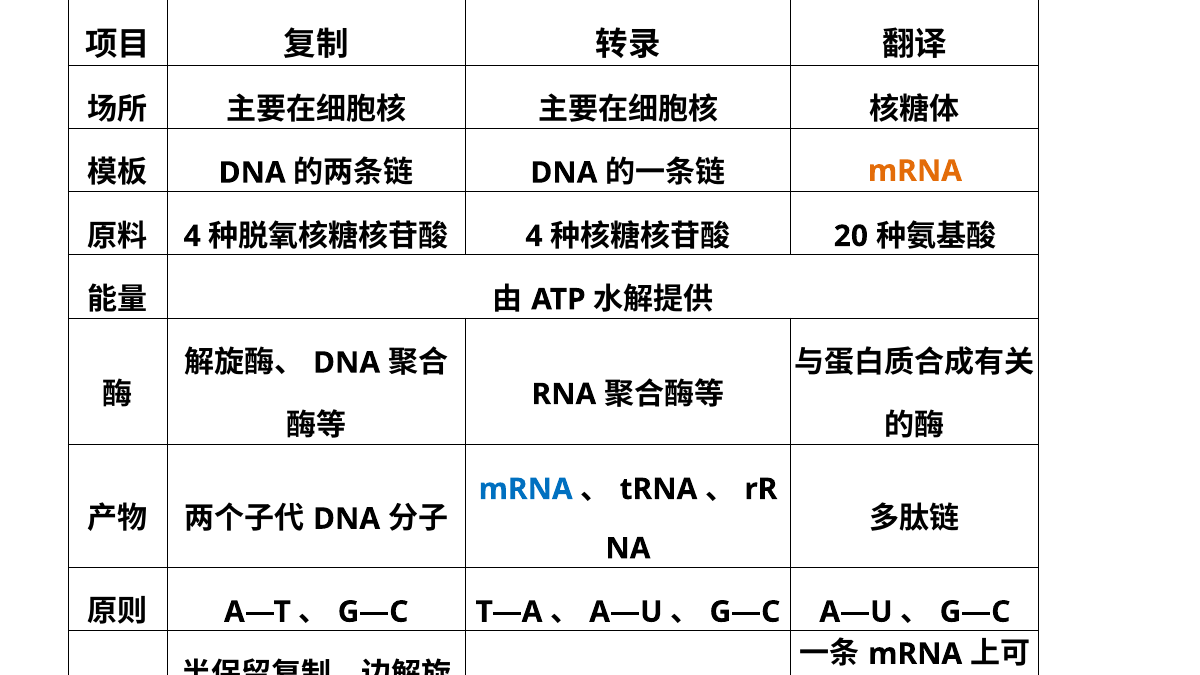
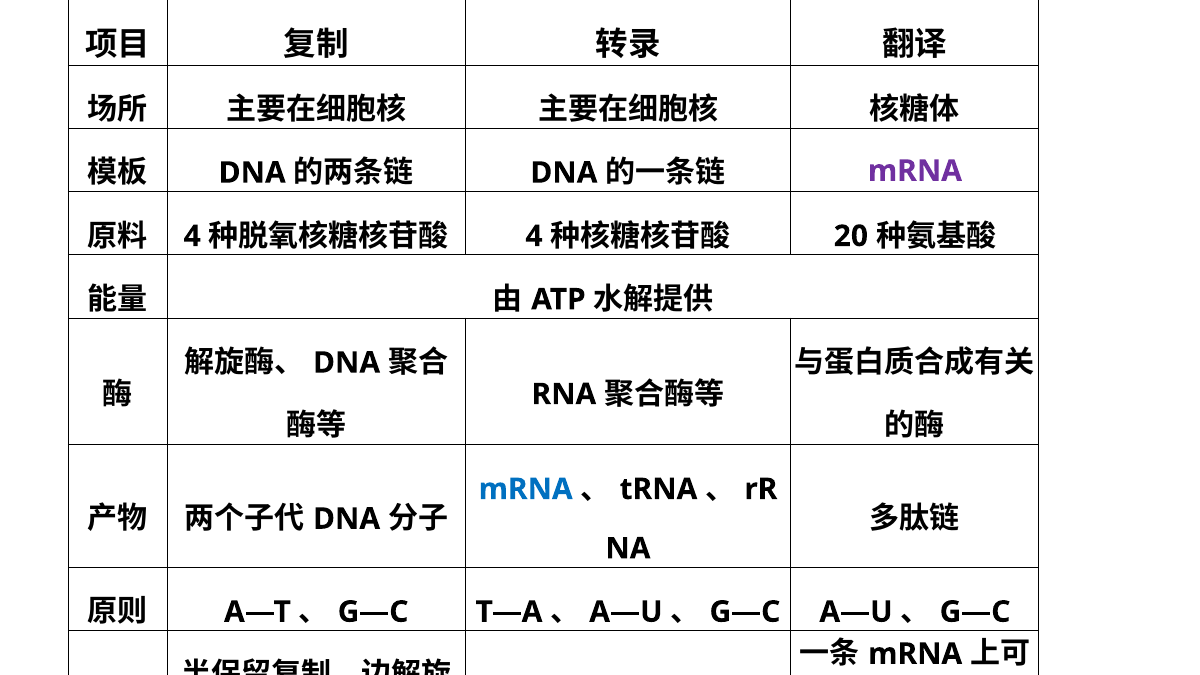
mRNA at (915, 171) colour: orange -> purple
